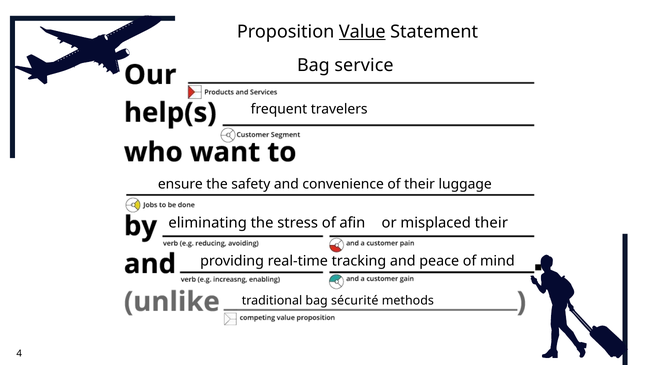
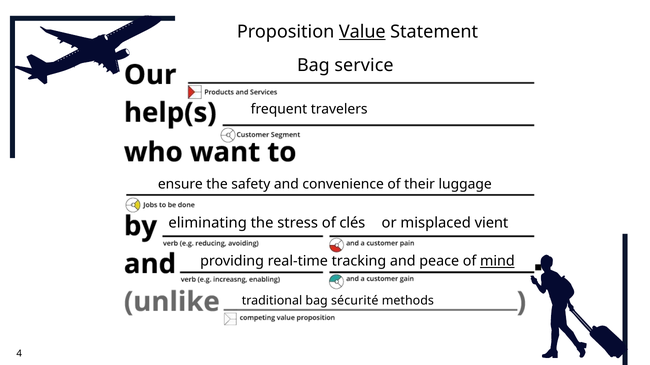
afin: afin -> clés
misplaced their: their -> vient
mind underline: none -> present
